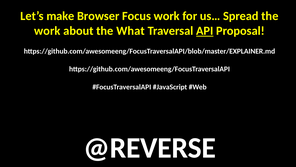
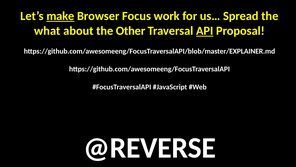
make underline: none -> present
work at (47, 31): work -> what
What: What -> Other
